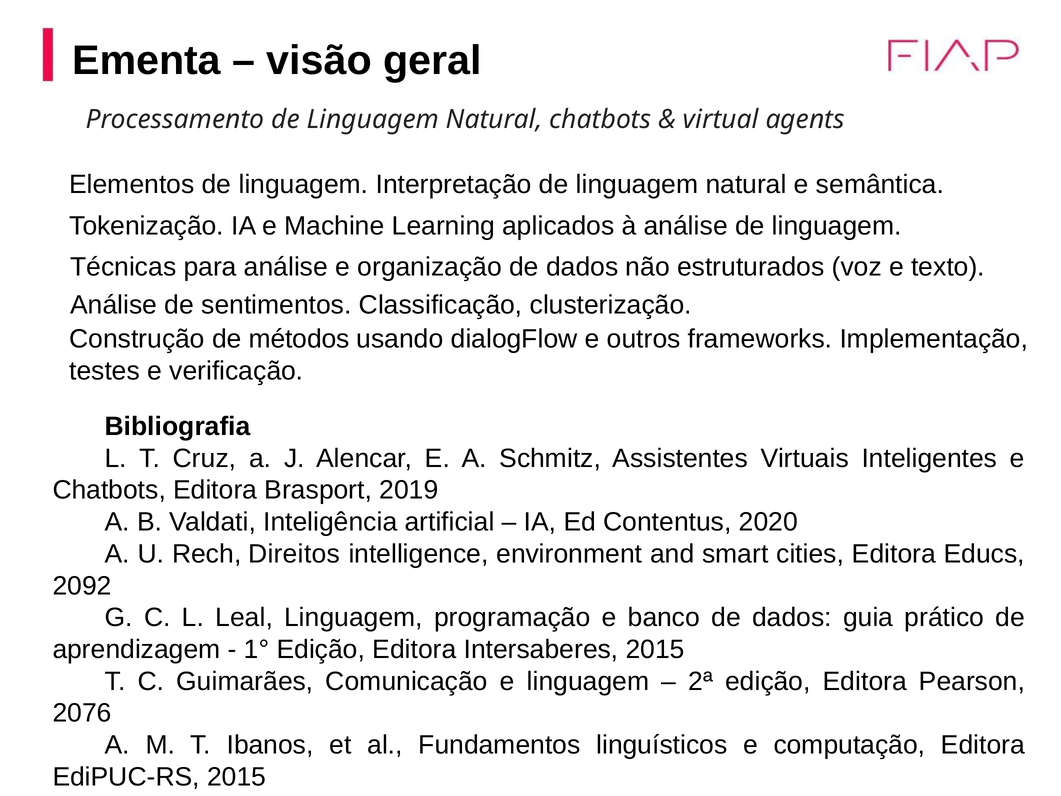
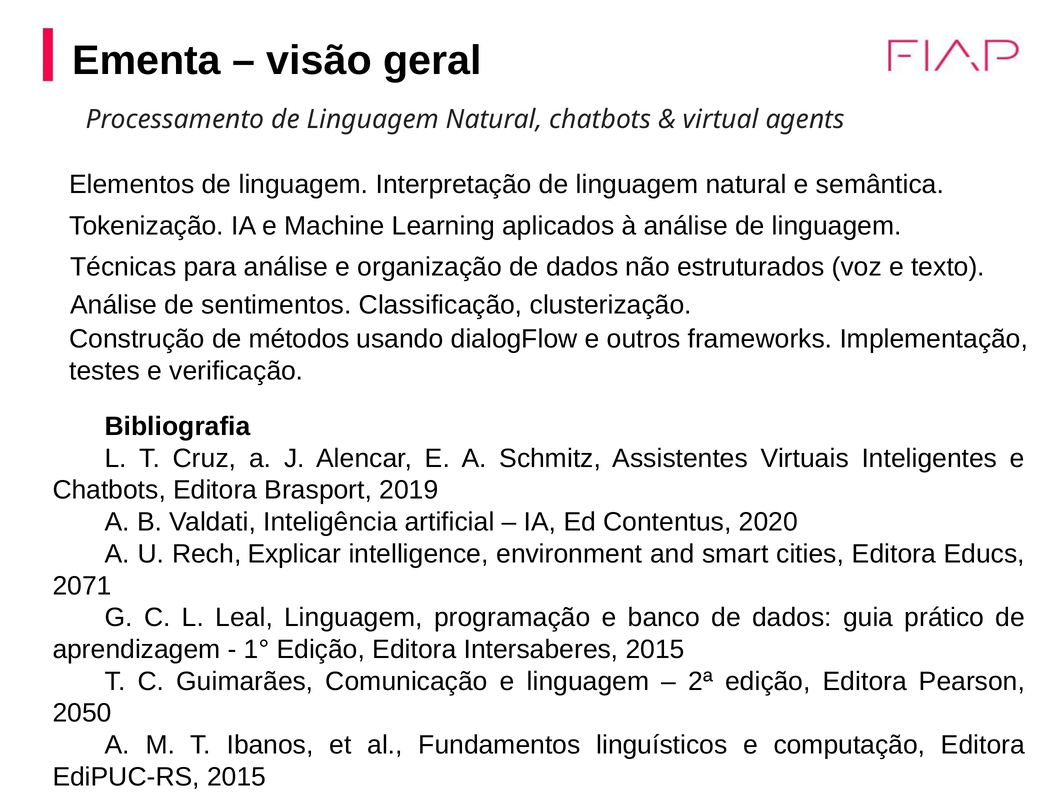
Direitos: Direitos -> Explicar
2092: 2092 -> 2071
2076: 2076 -> 2050
